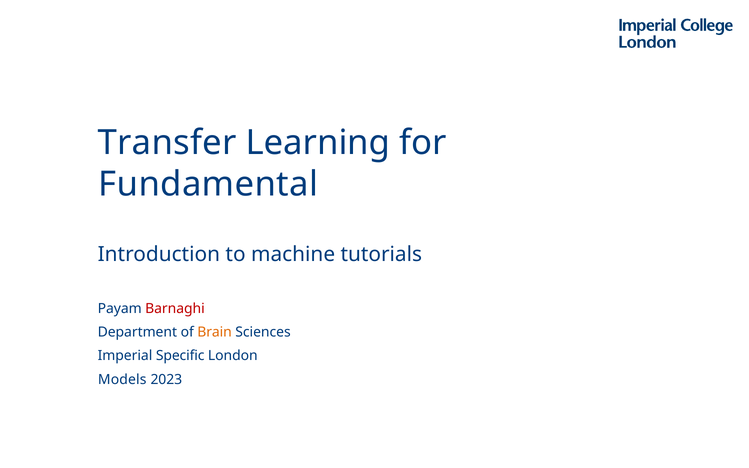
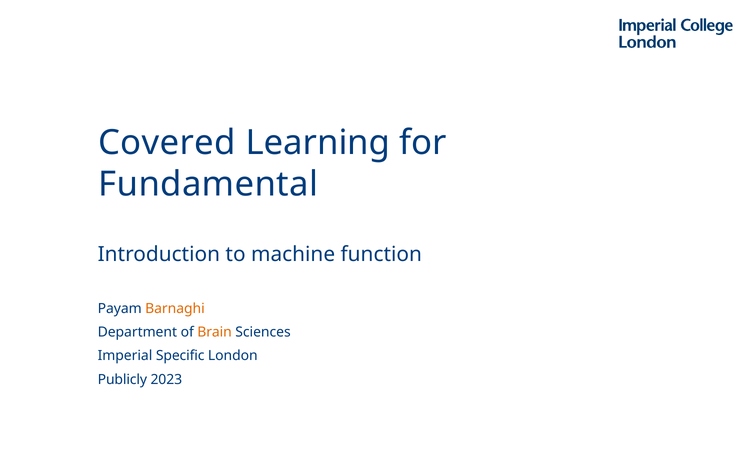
Transfer: Transfer -> Covered
tutorials: tutorials -> function
Barnaghi colour: red -> orange
Models: Models -> Publicly
